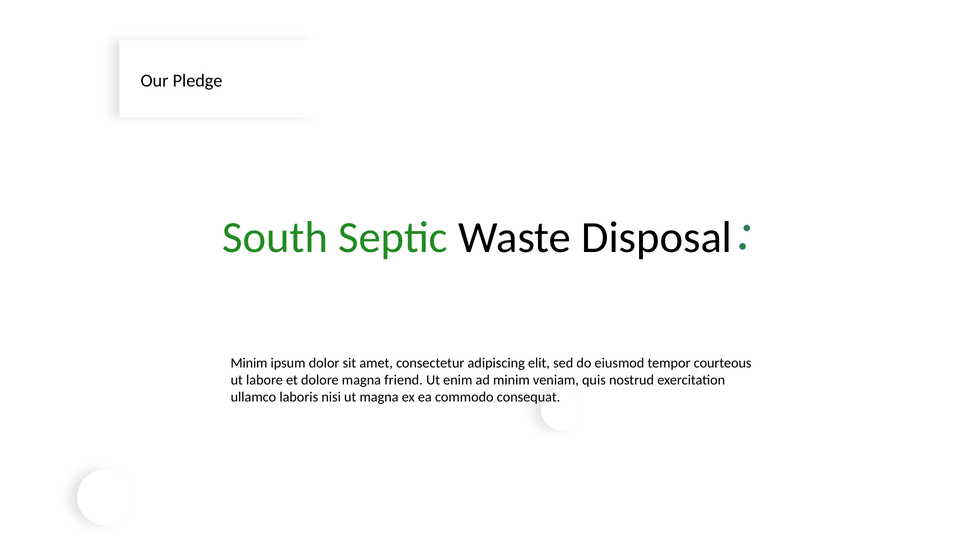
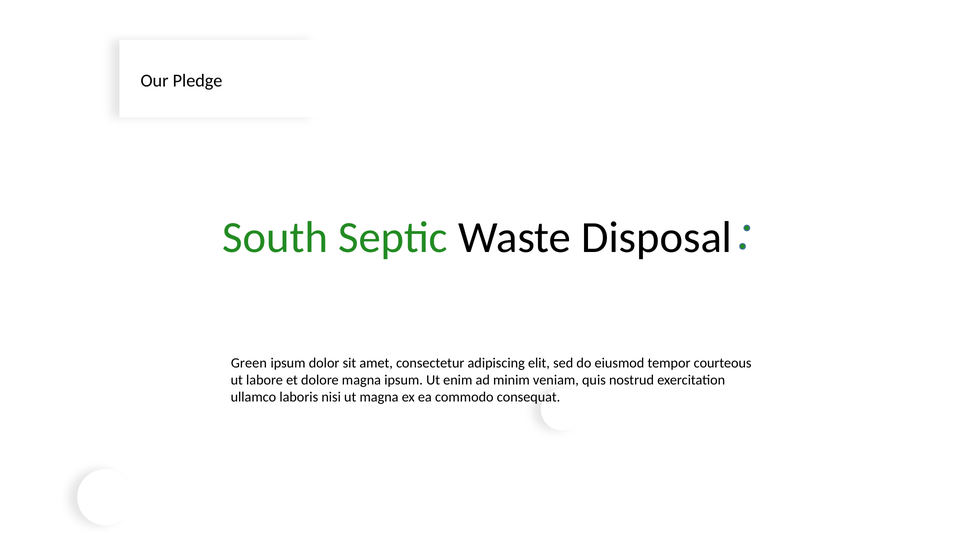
Minim at (249, 363): Minim -> Green
magna friend: friend -> ipsum
